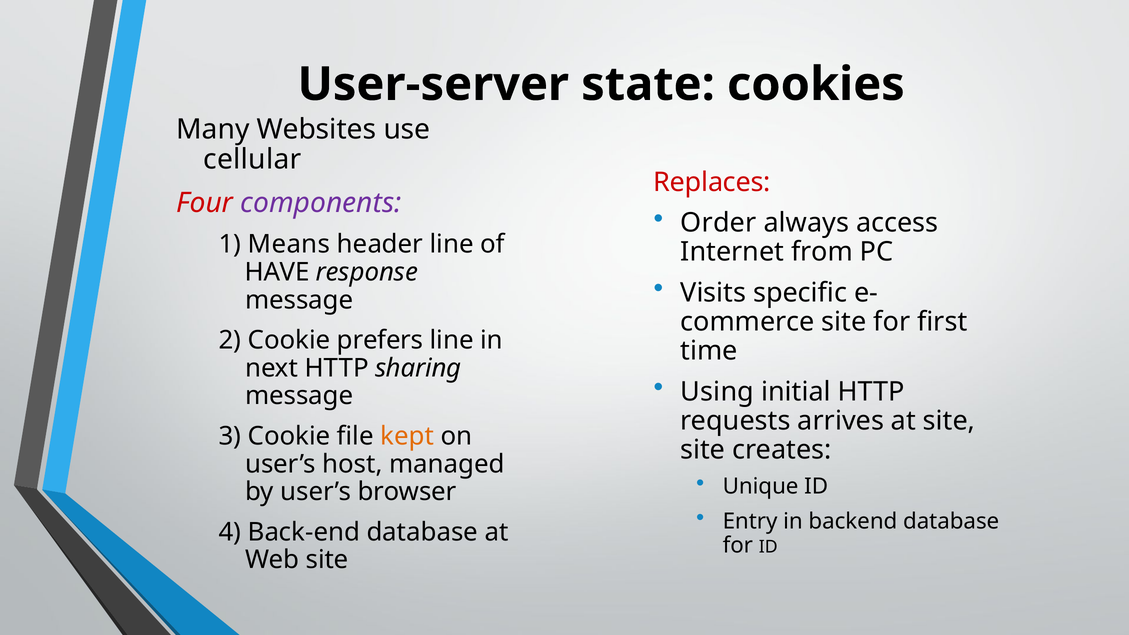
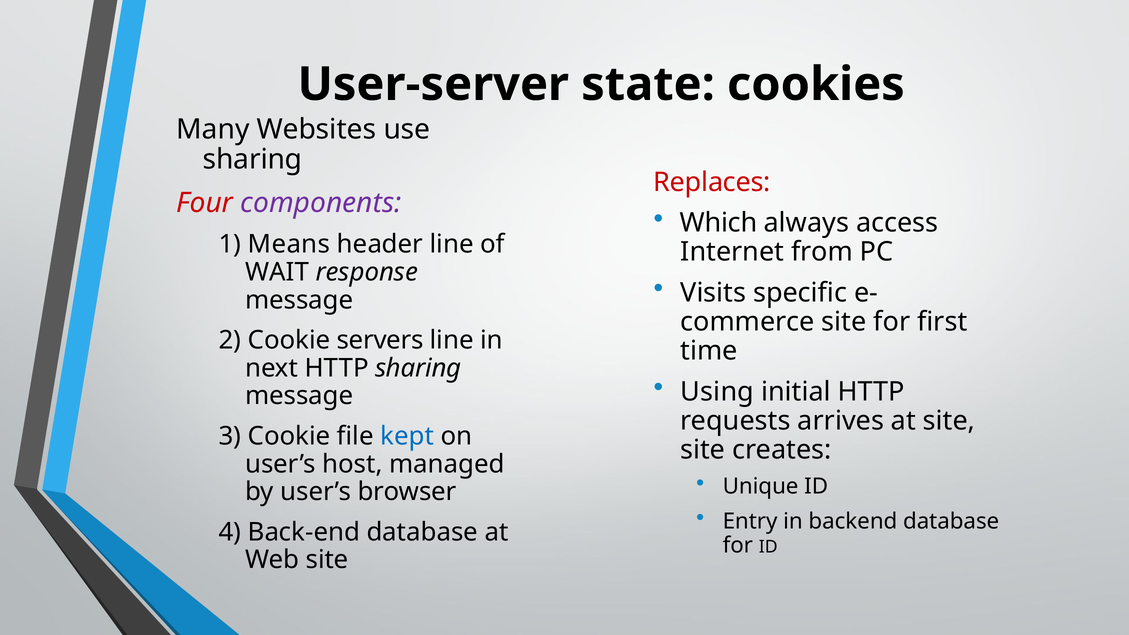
cellular at (252, 160): cellular -> sharing
Order: Order -> Which
HAVE: HAVE -> WAIT
prefers: prefers -> servers
kept colour: orange -> blue
